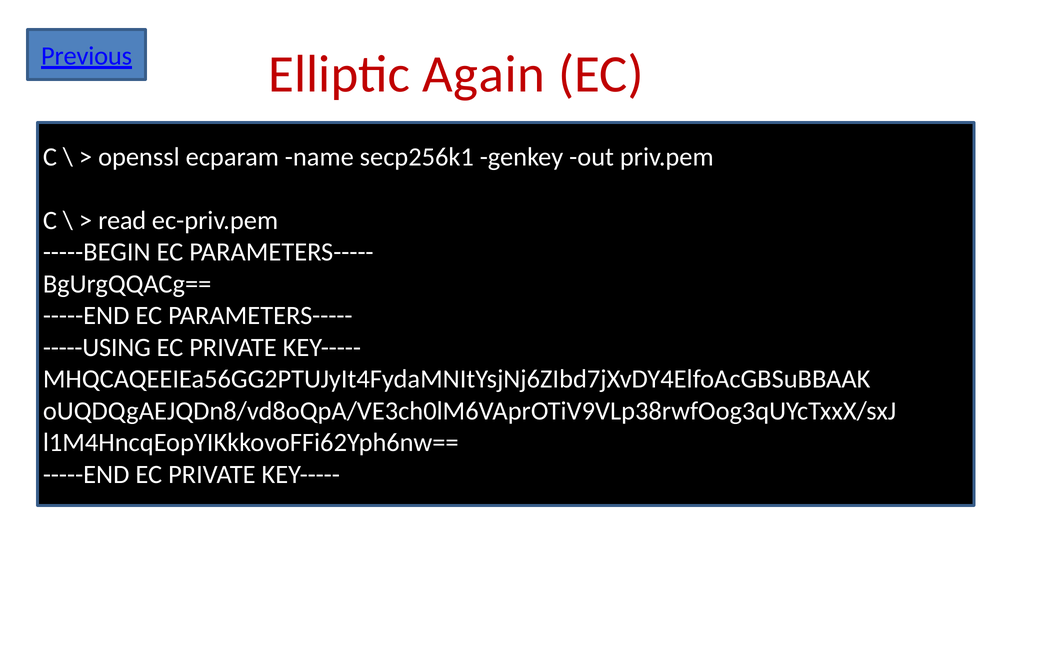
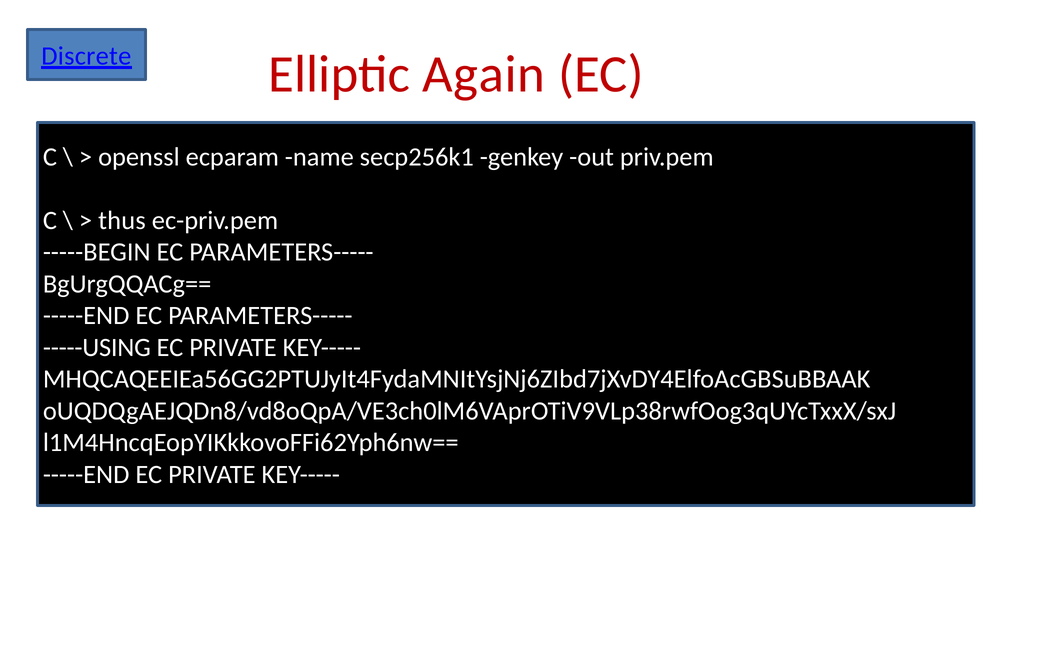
Previous: Previous -> Discrete
read: read -> thus
